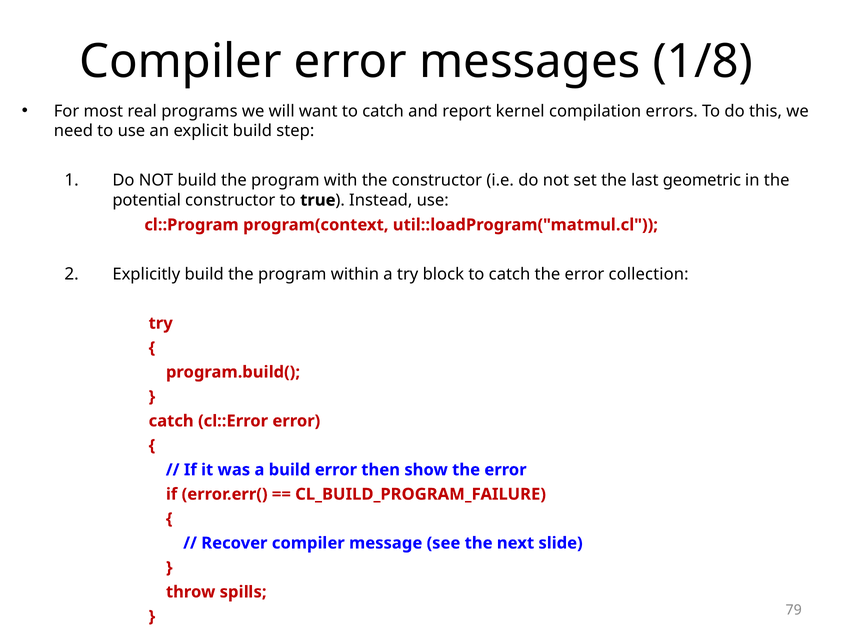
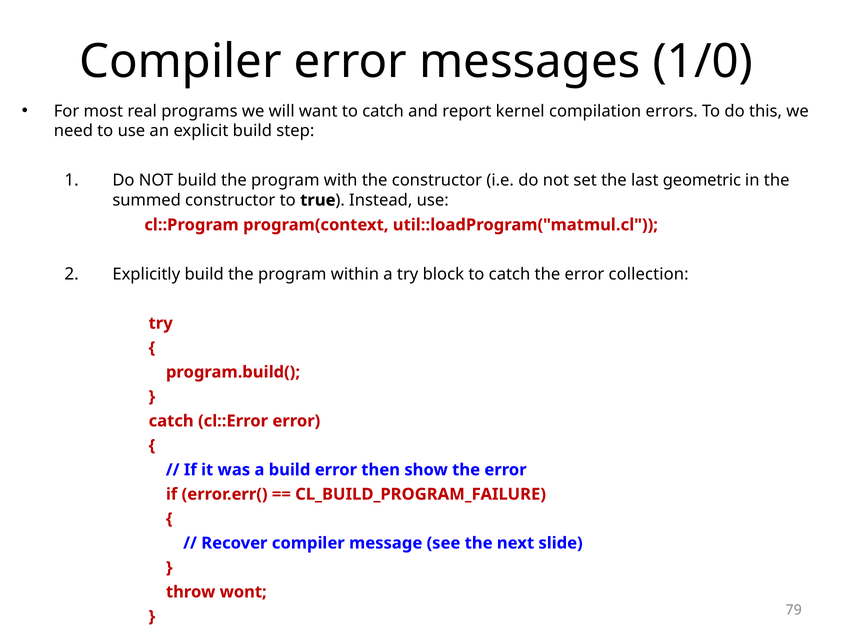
1/8: 1/8 -> 1/0
potential: potential -> summed
spills: spills -> wont
